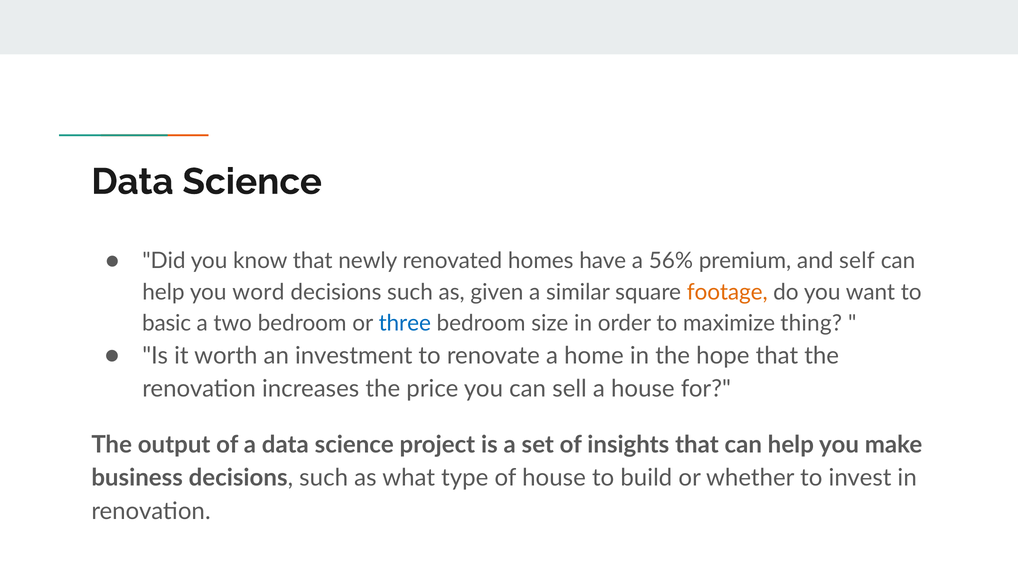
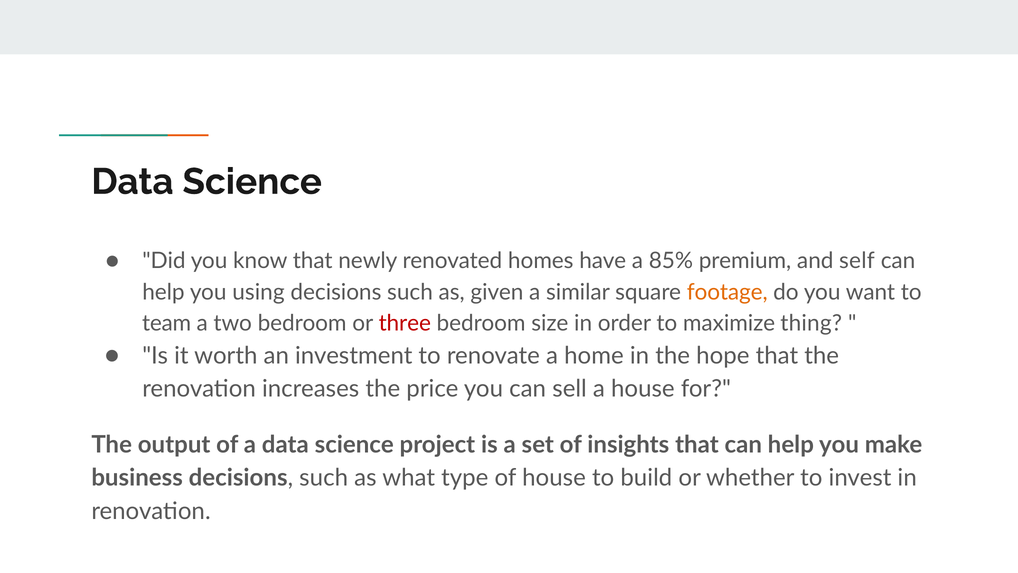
56%: 56% -> 85%
word: word -> using
basic: basic -> team
three colour: blue -> red
